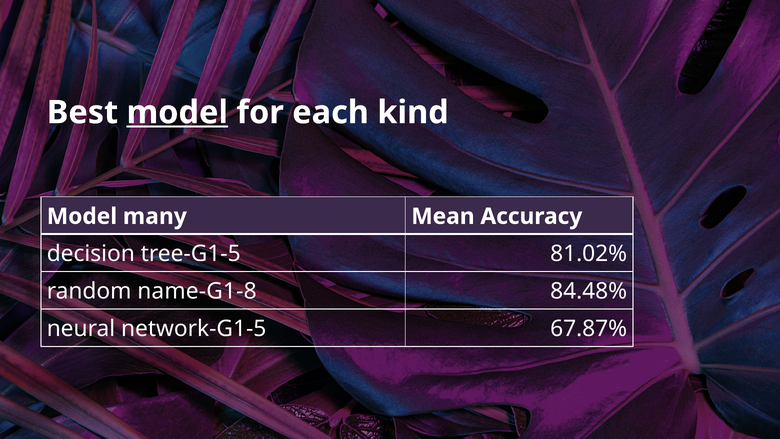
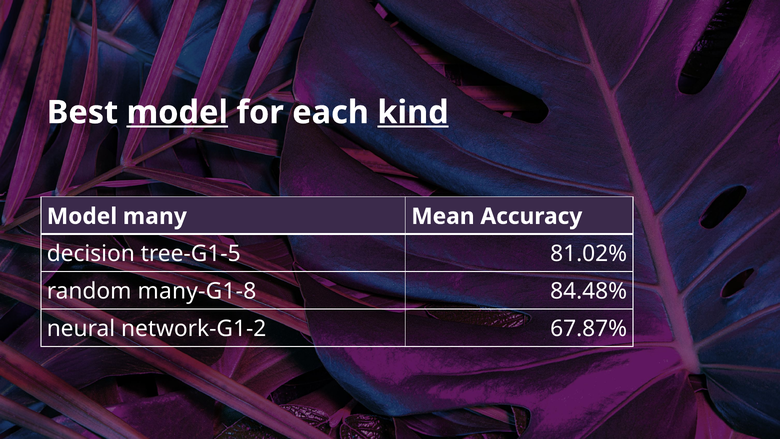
kind underline: none -> present
name-G1-8: name-G1-8 -> many-G1-8
network-G1-5: network-G1-5 -> network-G1-2
